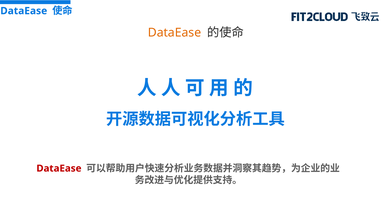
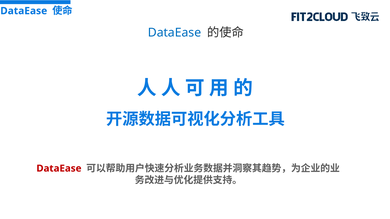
DataEase at (174, 33) colour: orange -> blue
